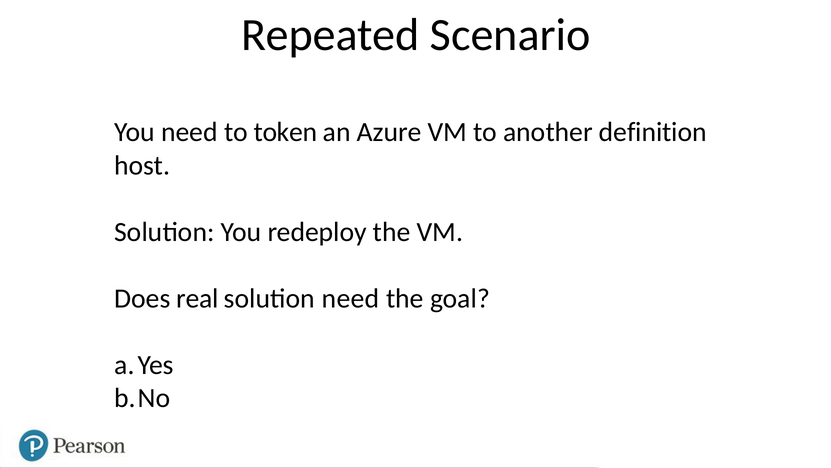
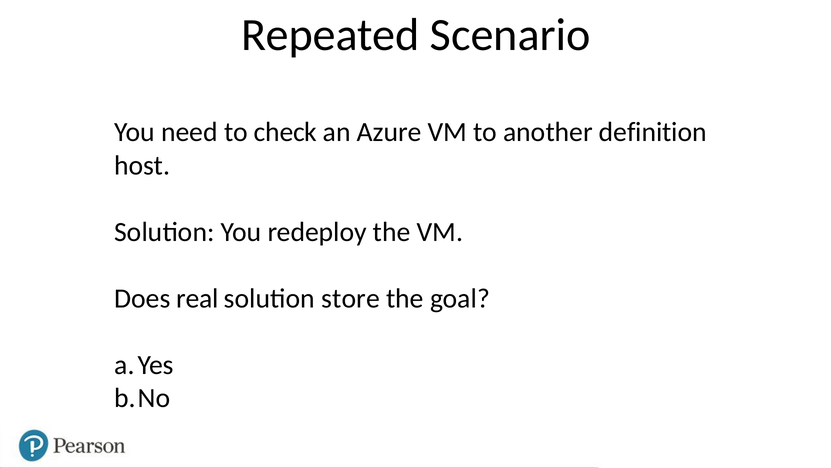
token: token -> check
solution need: need -> store
